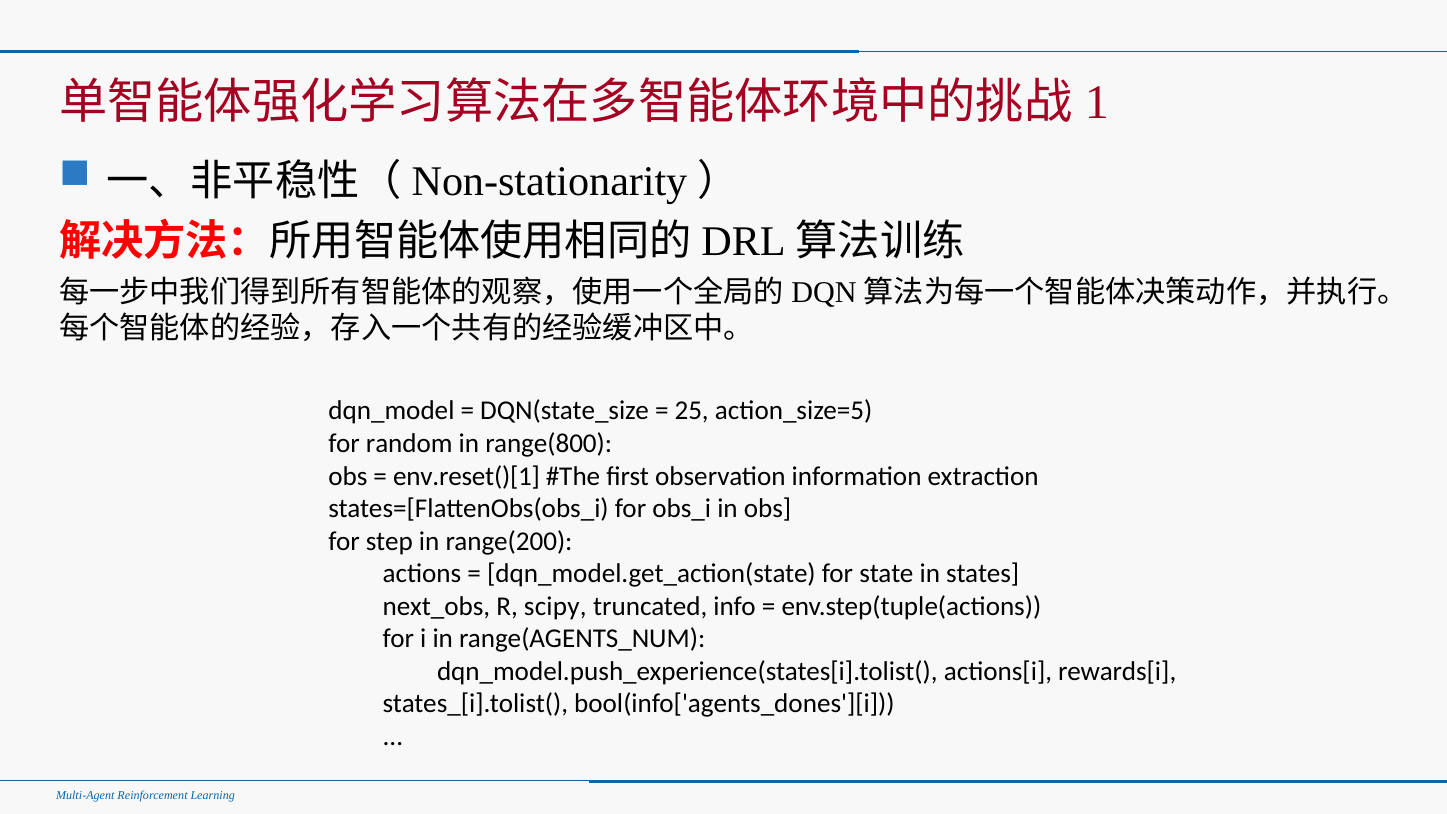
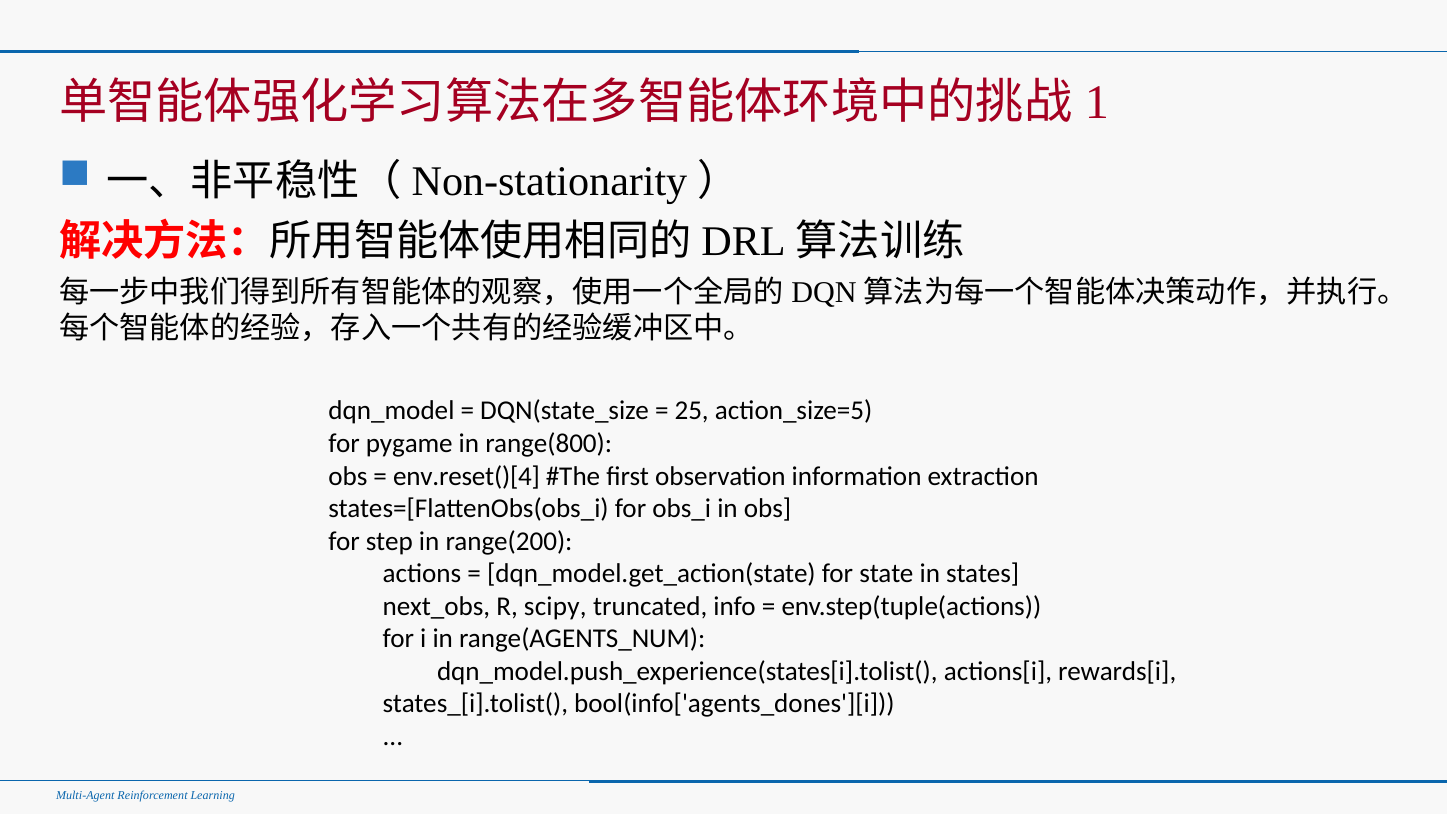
random: random -> pygame
env.reset()[1: env.reset()[1 -> env.reset()[4
